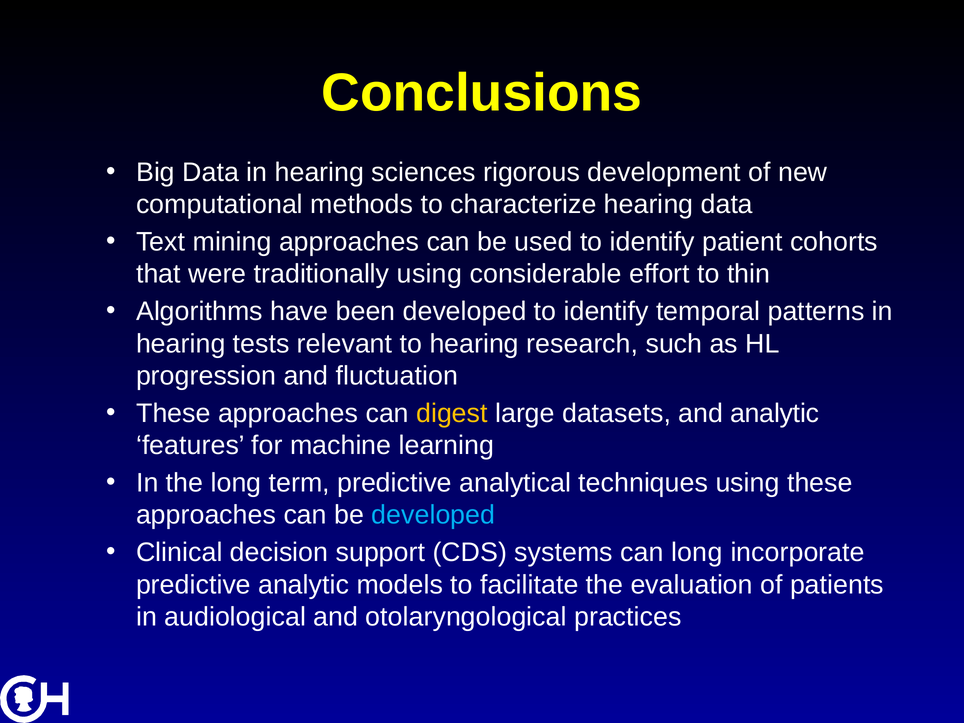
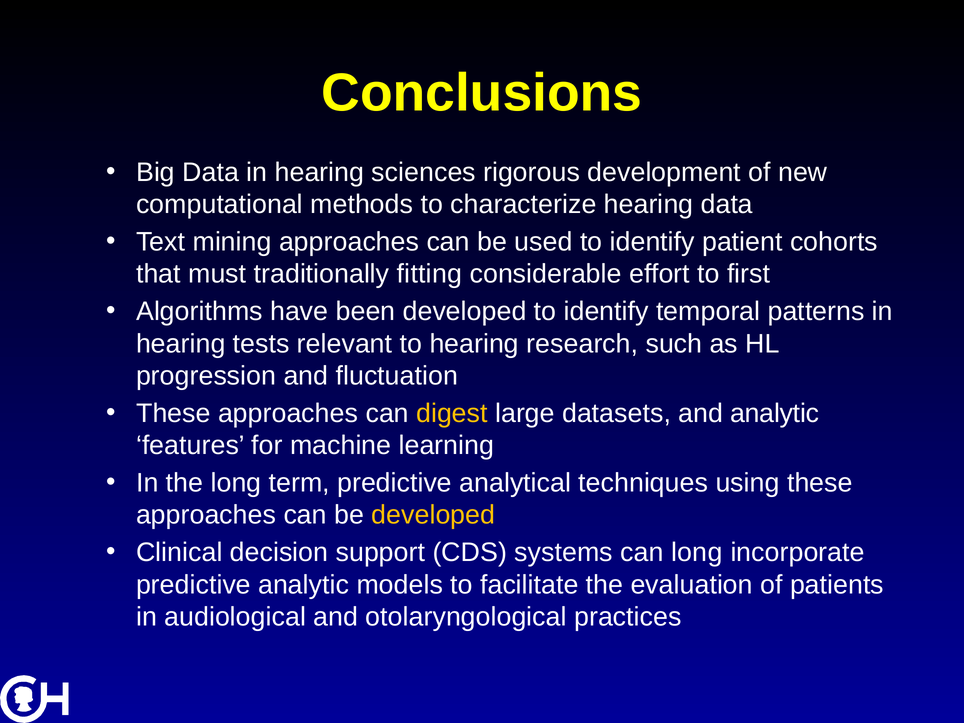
were: were -> must
traditionally using: using -> fitting
thin: thin -> first
developed at (433, 515) colour: light blue -> yellow
